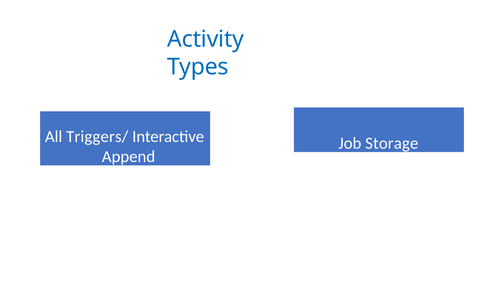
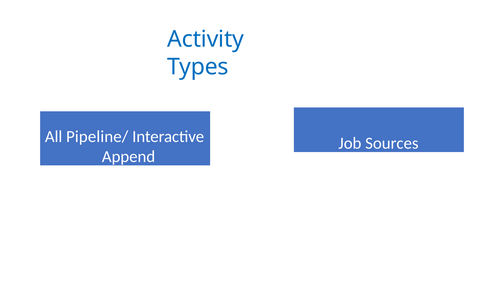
Triggers/: Triggers/ -> Pipeline/
Storage: Storage -> Sources
